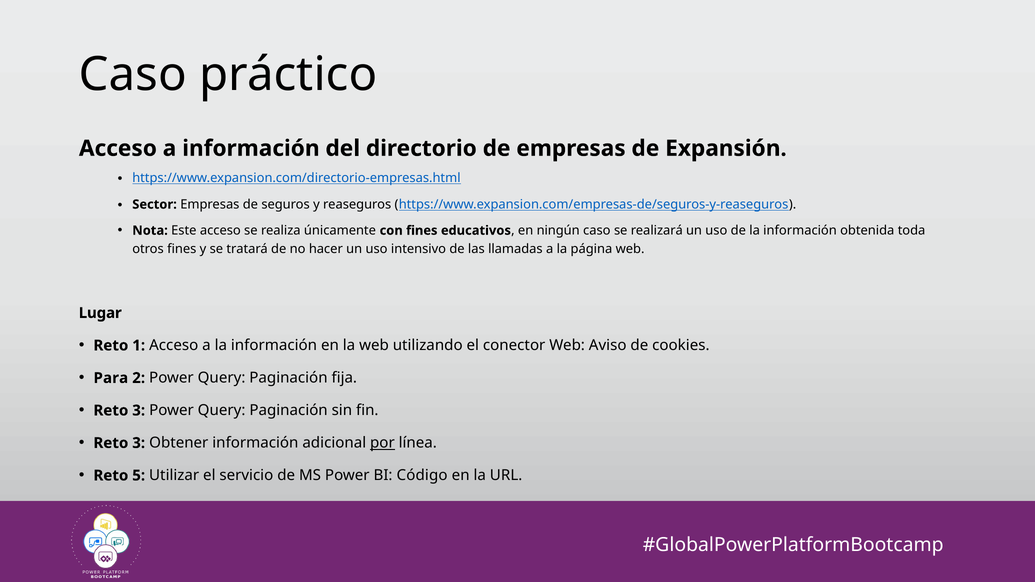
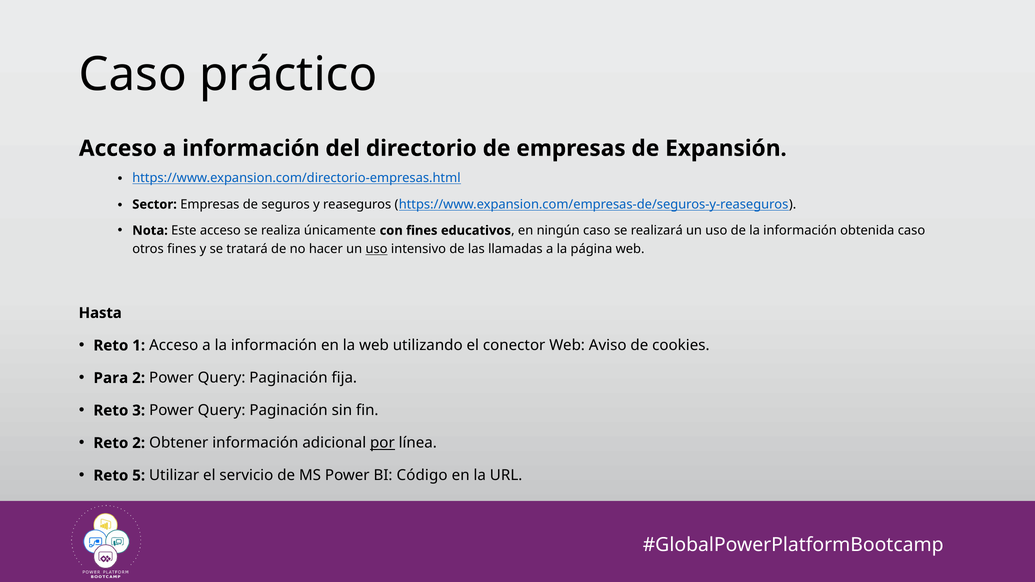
obtenida toda: toda -> caso
uso at (377, 249) underline: none -> present
Lugar: Lugar -> Hasta
3 at (139, 443): 3 -> 2
